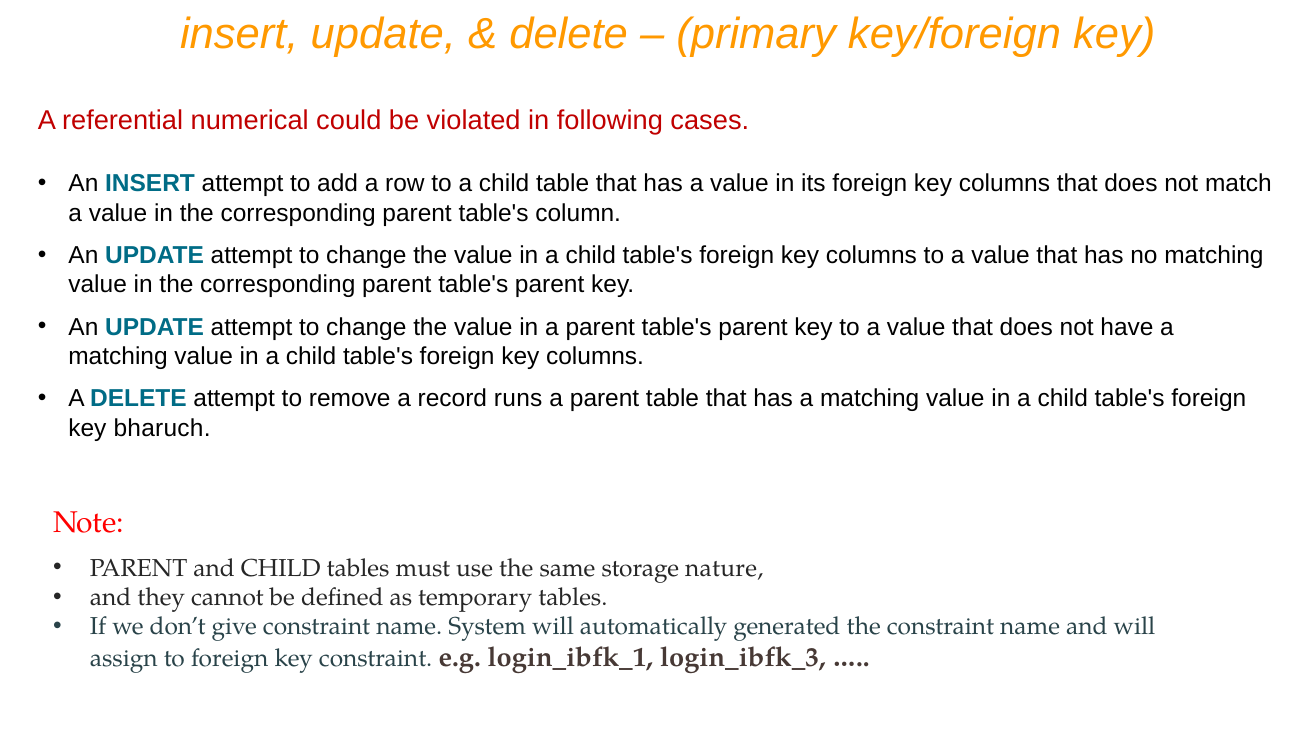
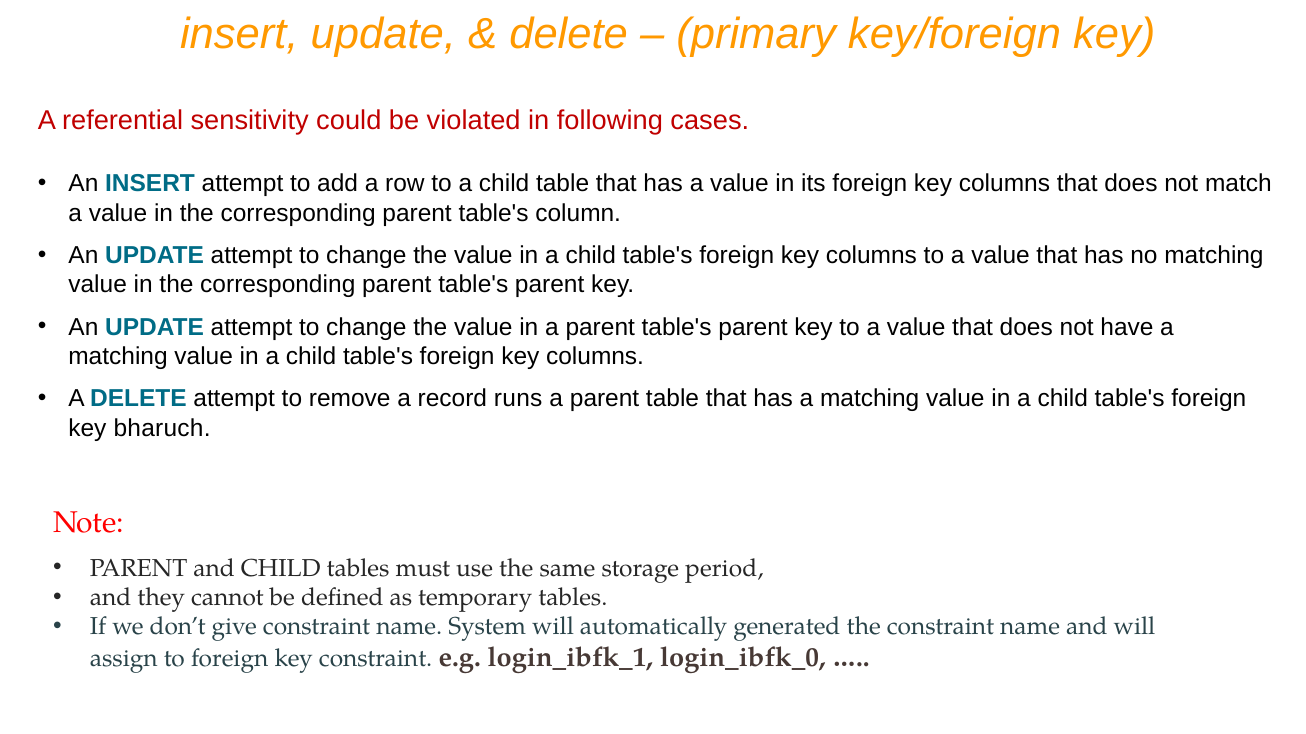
numerical: numerical -> sensitivity
nature: nature -> period
login_ibfk_3: login_ibfk_3 -> login_ibfk_0
